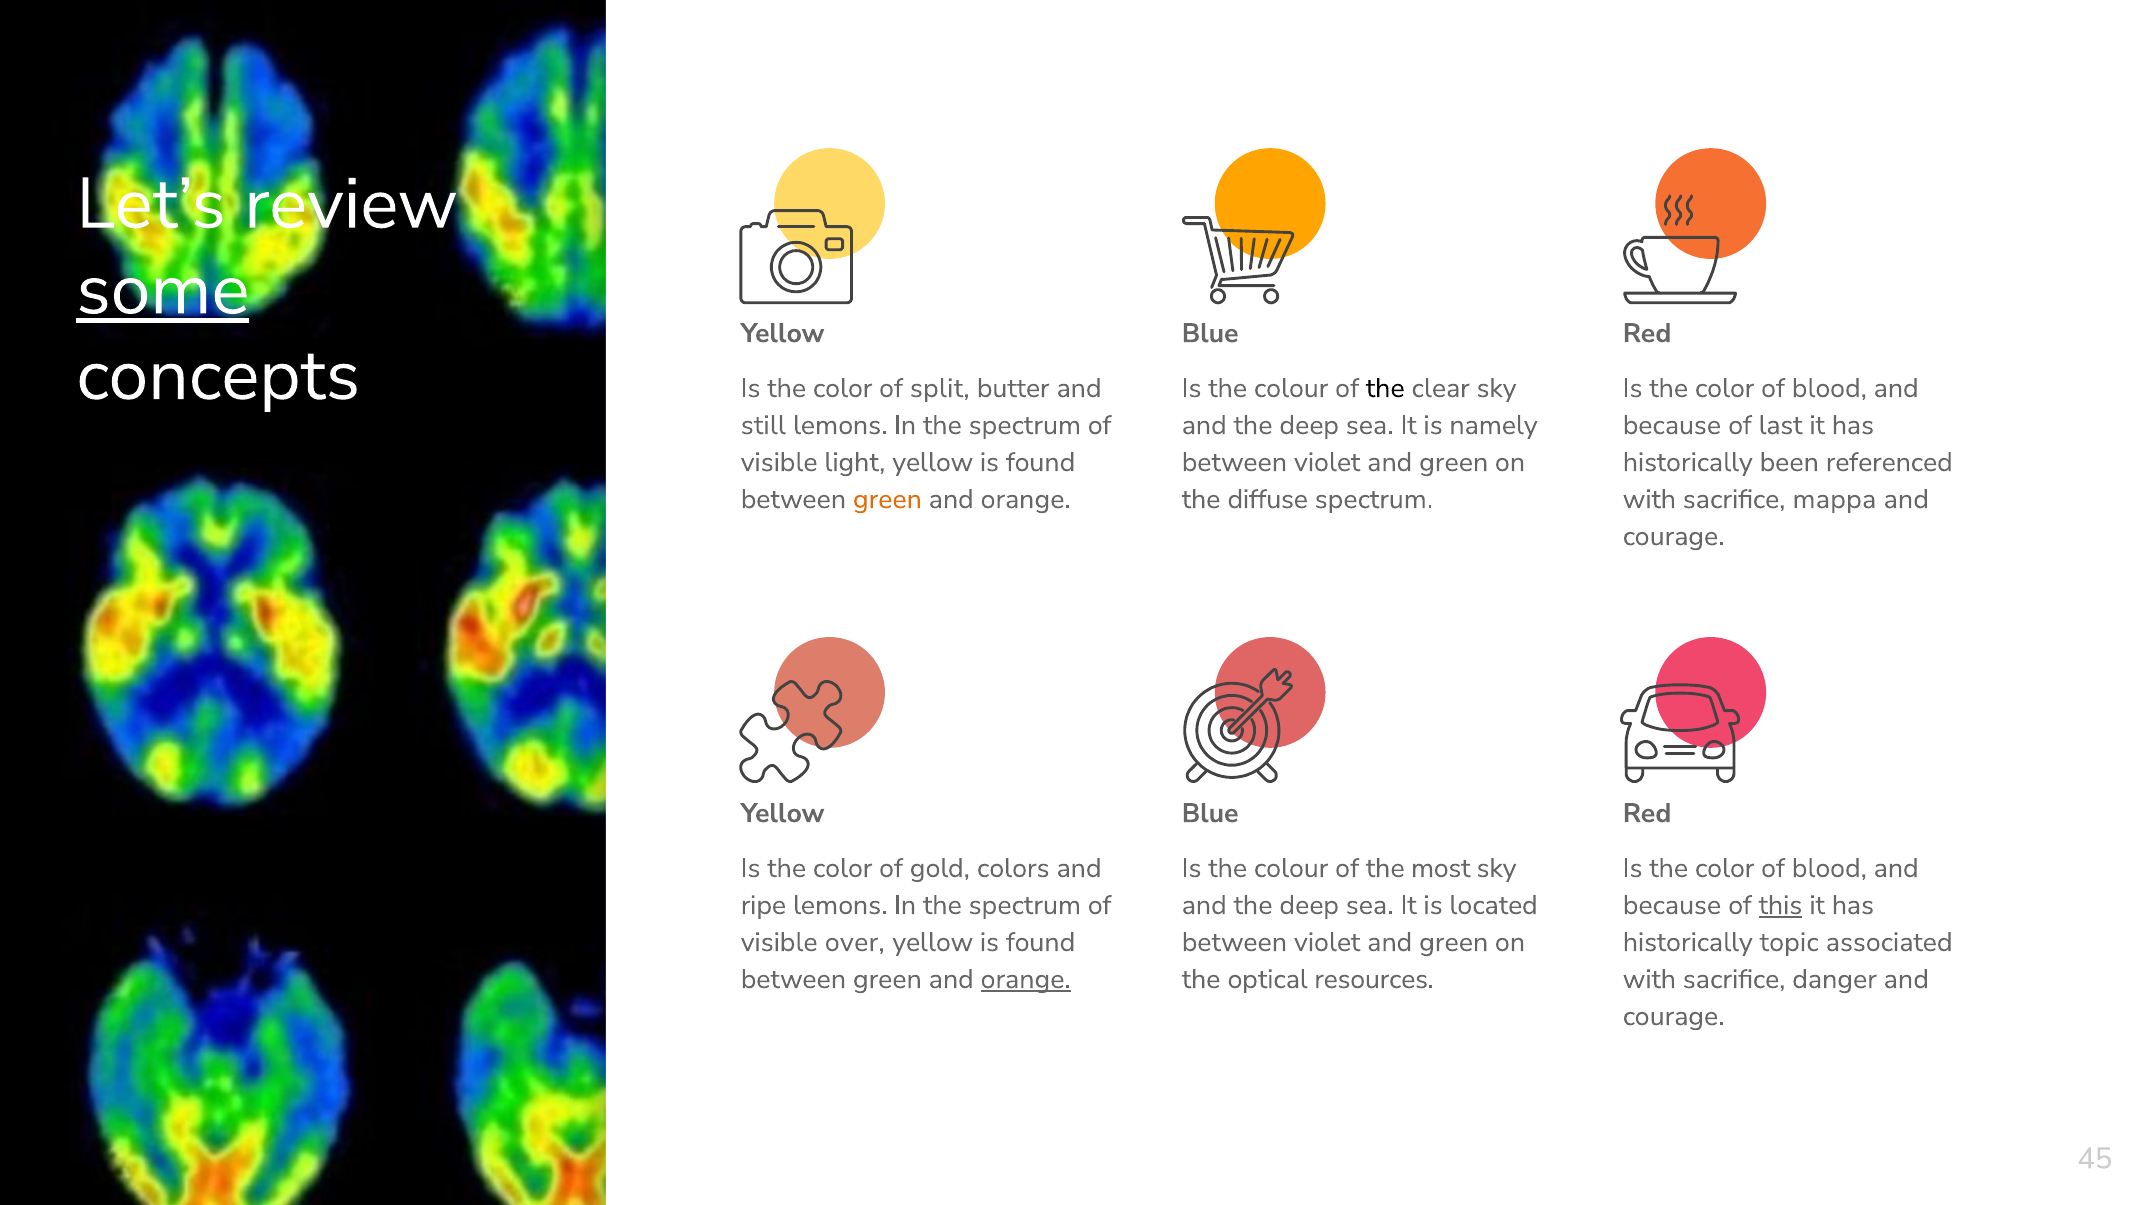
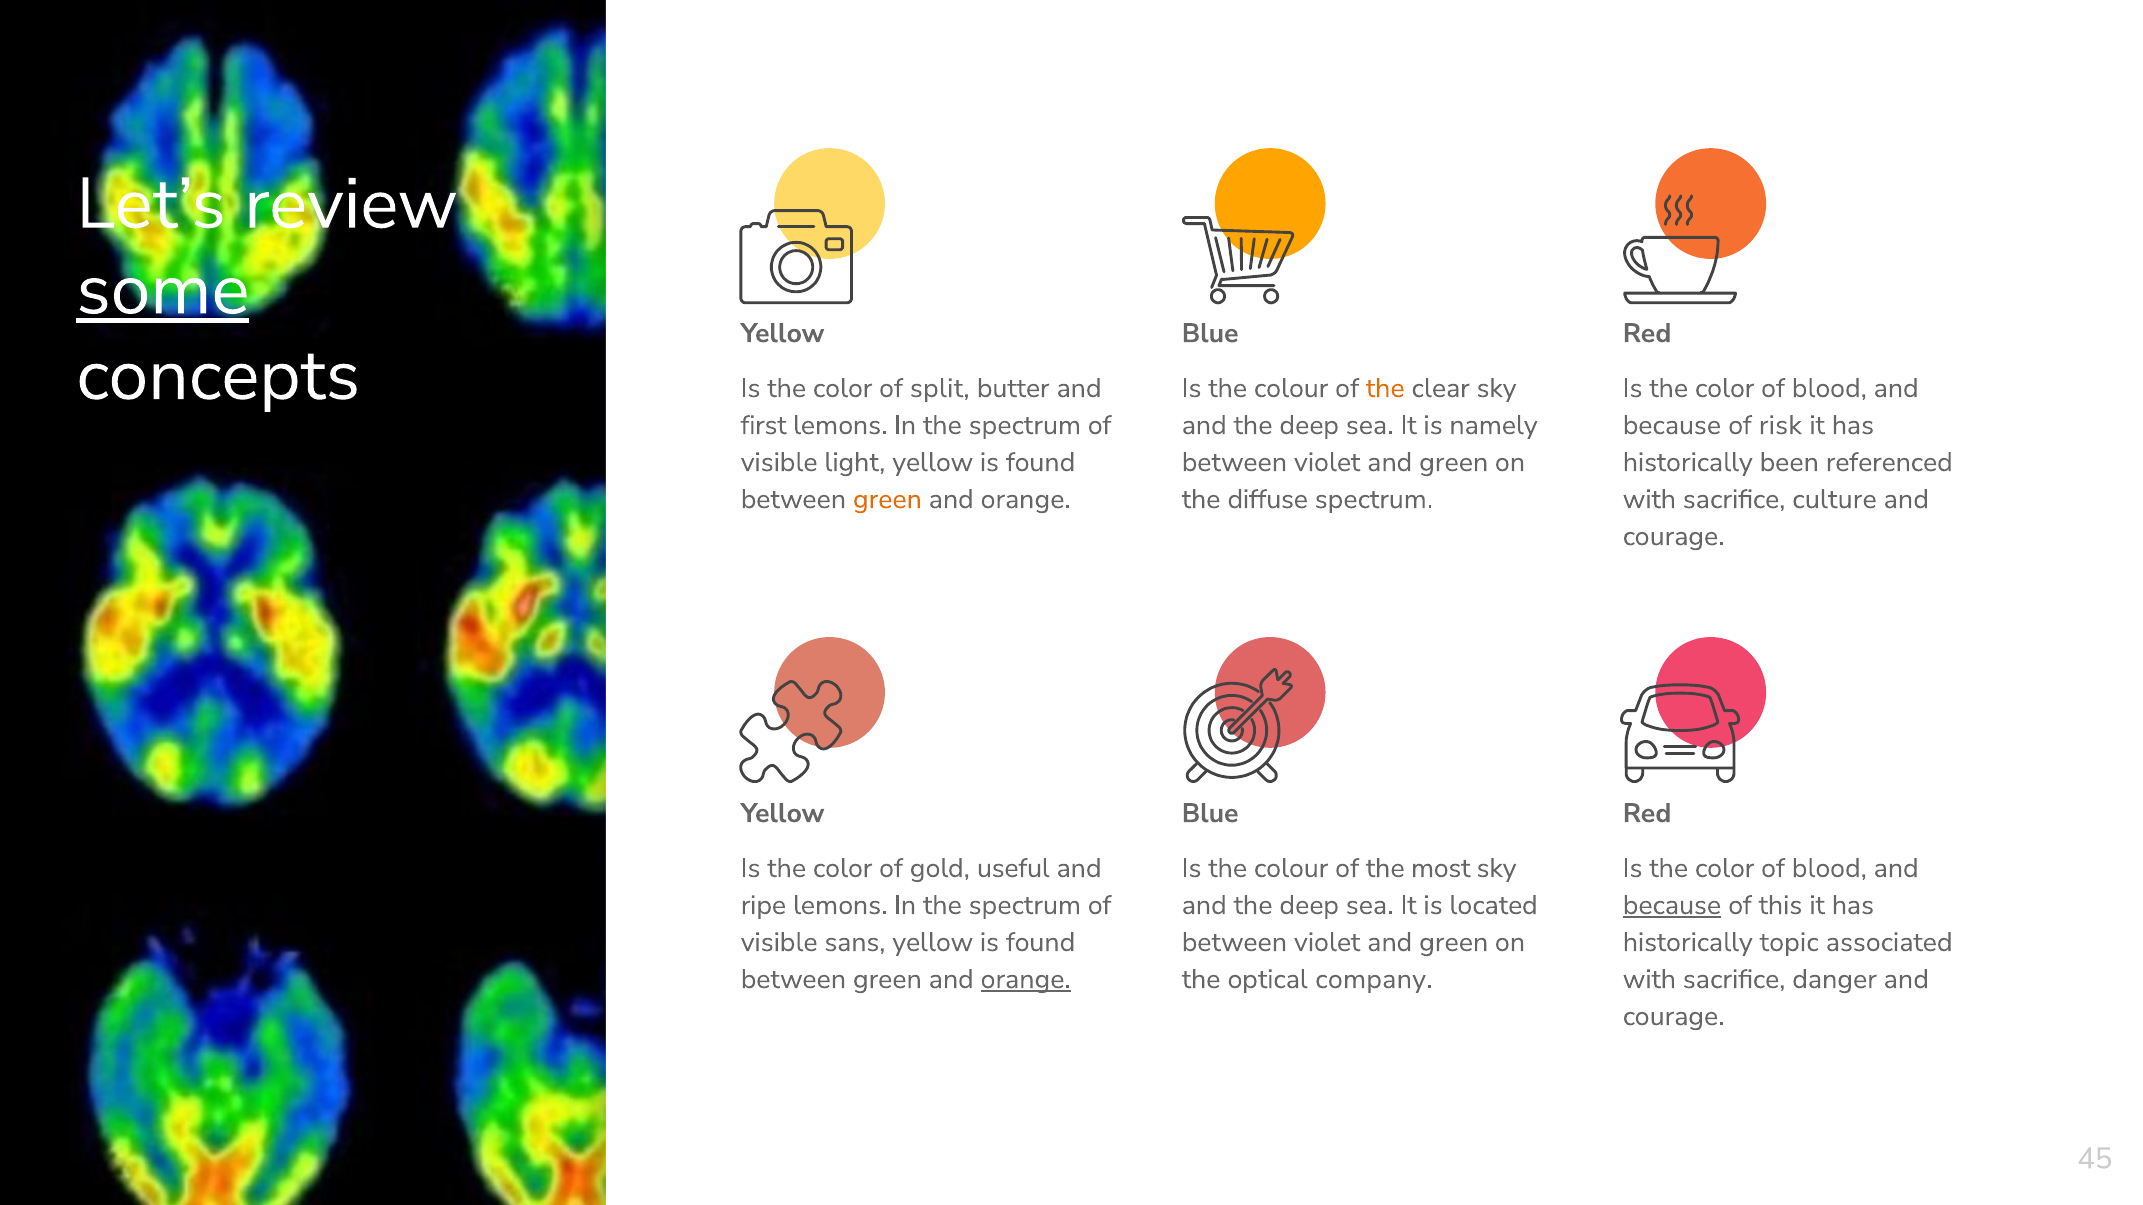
the at (1385, 388) colour: black -> orange
still: still -> first
last: last -> risk
mappa: mappa -> culture
colors: colors -> useful
because at (1672, 906) underline: none -> present
this underline: present -> none
over: over -> sans
resources: resources -> company
